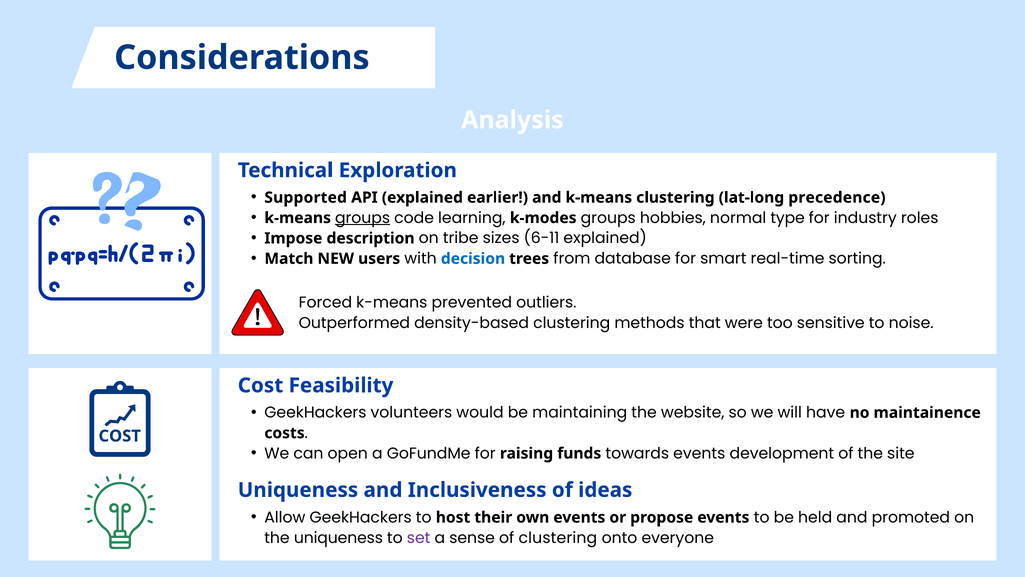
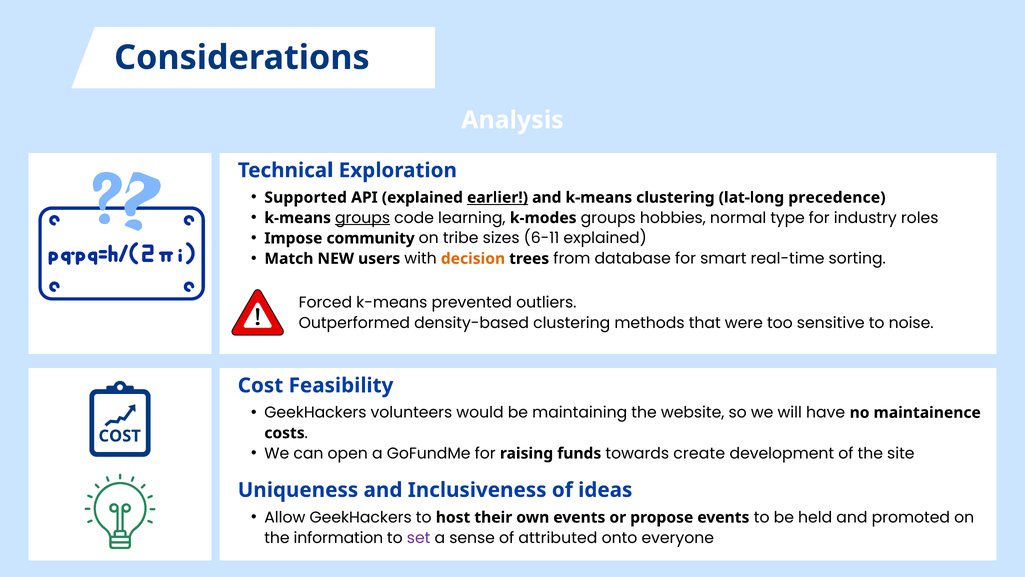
earlier underline: none -> present
description: description -> community
decision colour: blue -> orange
towards events: events -> create
the uniqueness: uniqueness -> information
of clustering: clustering -> attributed
